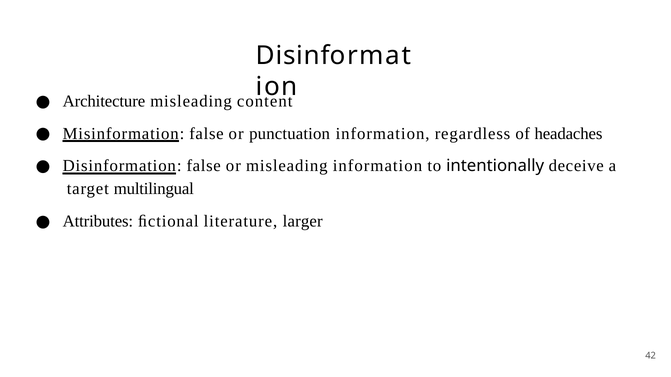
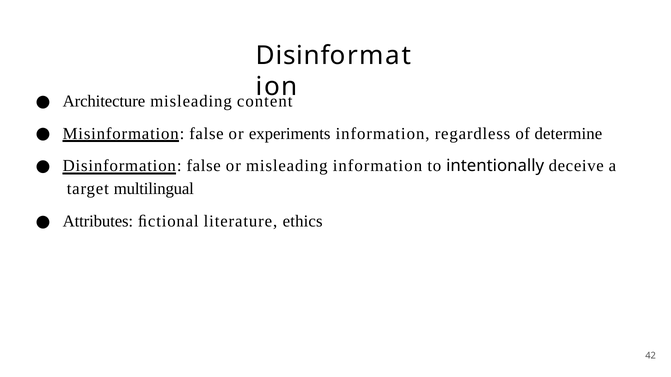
punctuation: punctuation -> experiments
headaches: headaches -> determine
larger: larger -> ethics
